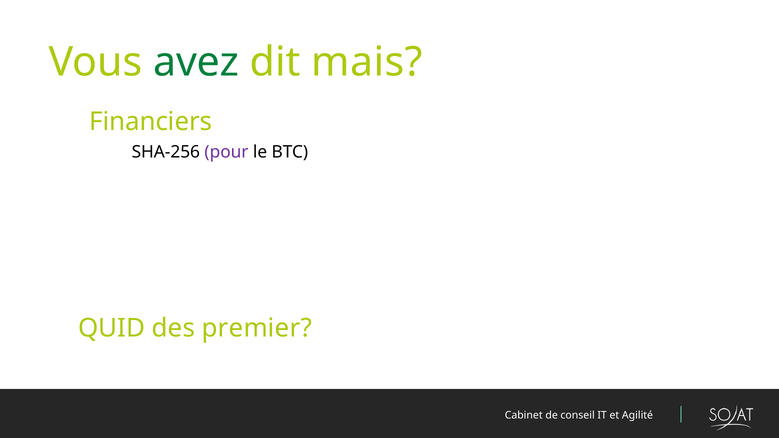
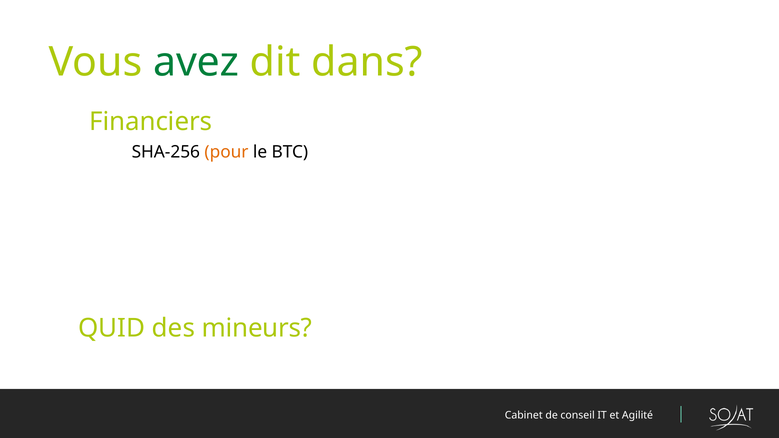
mais: mais -> dans
pour colour: purple -> orange
premier: premier -> mineurs
